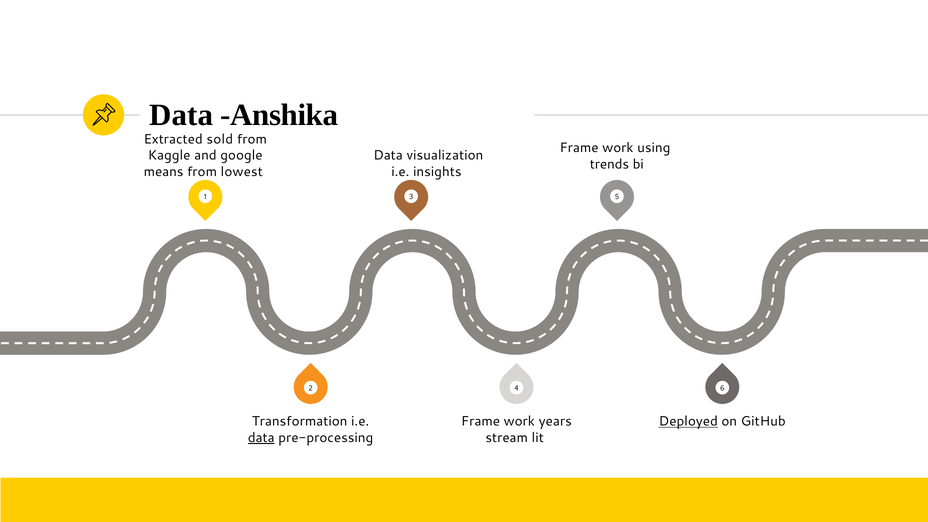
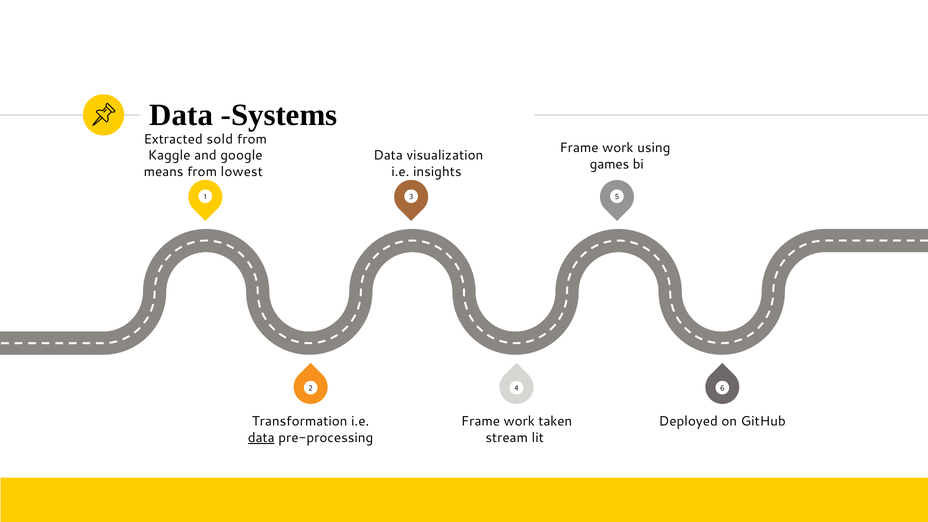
Anshika: Anshika -> Systems
trends: trends -> games
years: years -> taken
Deployed underline: present -> none
